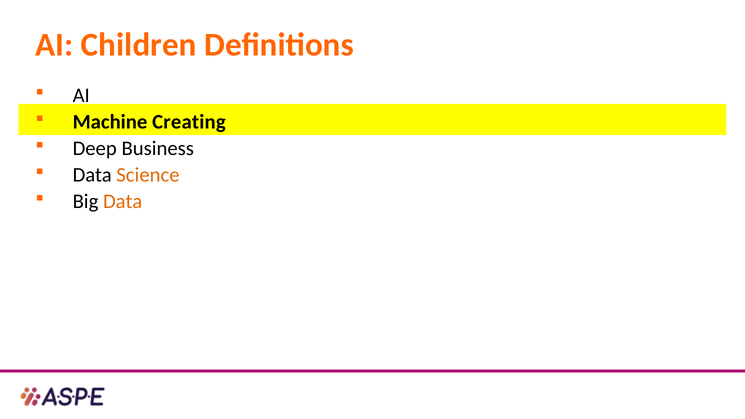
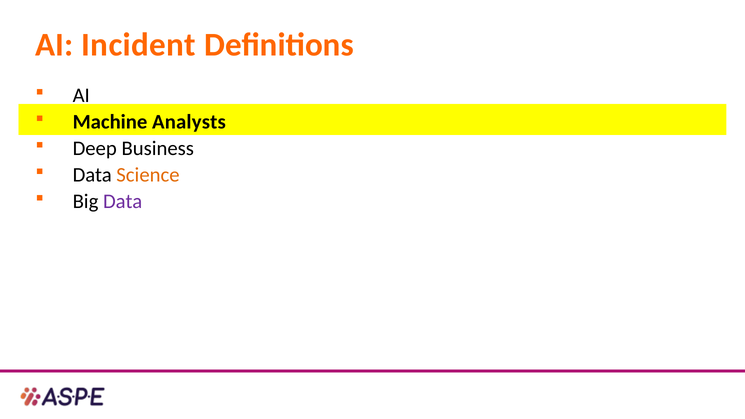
Children: Children -> Incident
Creating: Creating -> Analysts
Data at (123, 202) colour: orange -> purple
